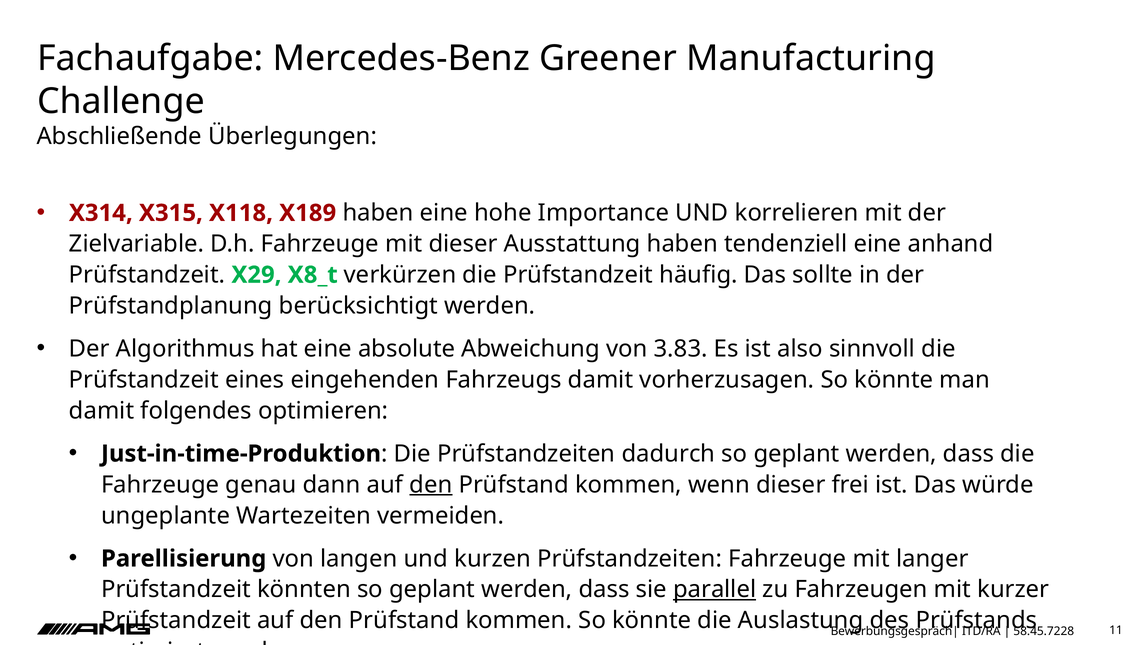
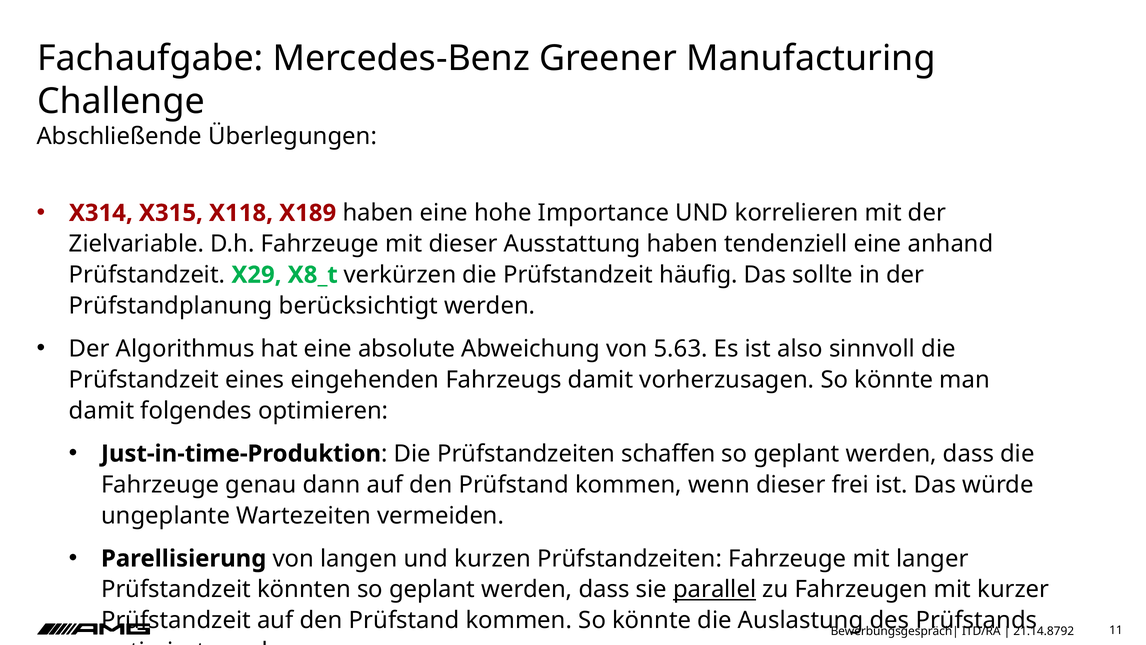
3.83: 3.83 -> 5.63
dadurch: dadurch -> schaffen
den at (431, 484) underline: present -> none
58.45.7228: 58.45.7228 -> 21.14.8792
